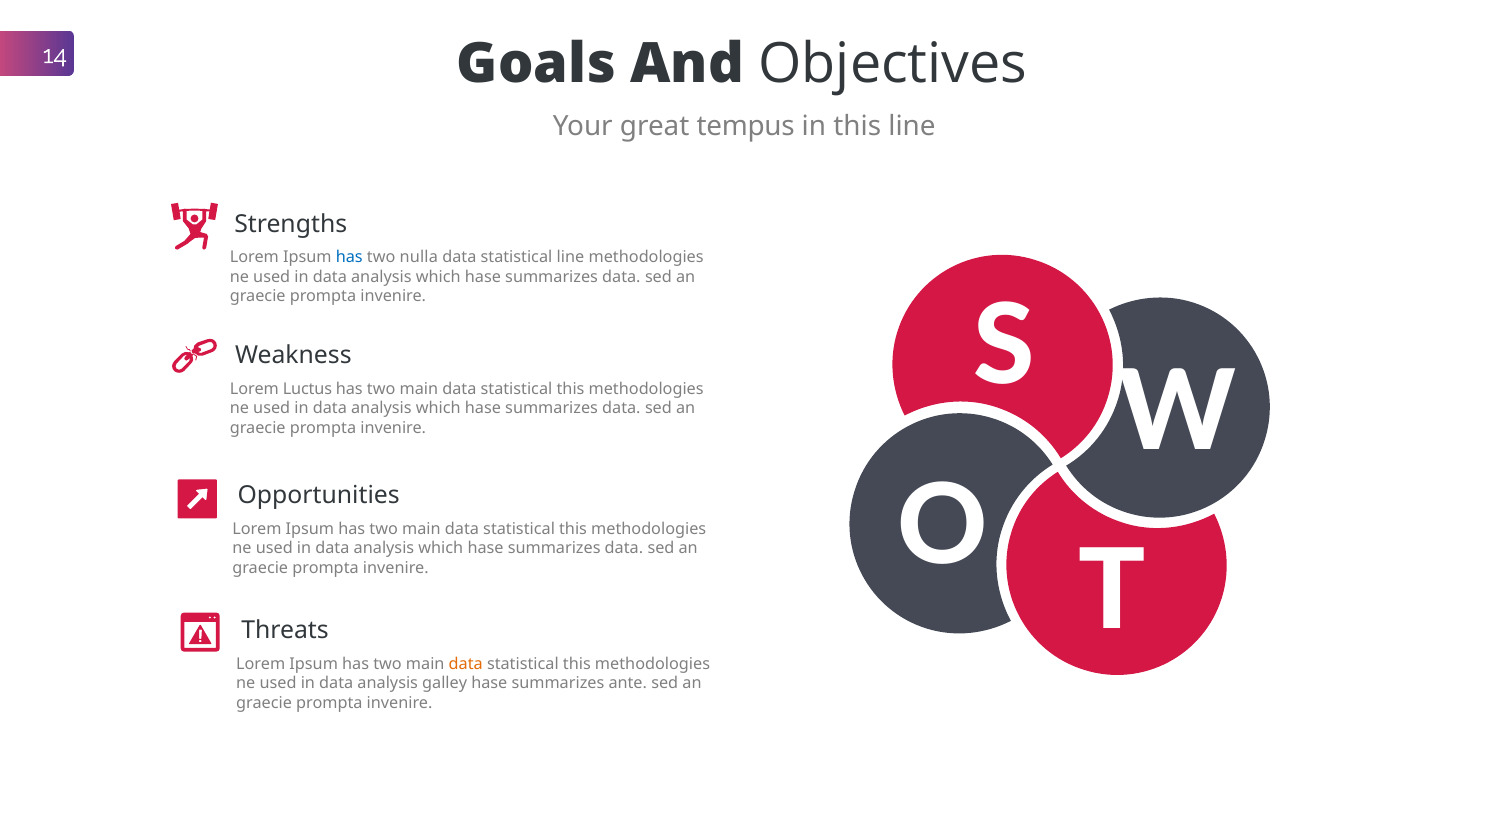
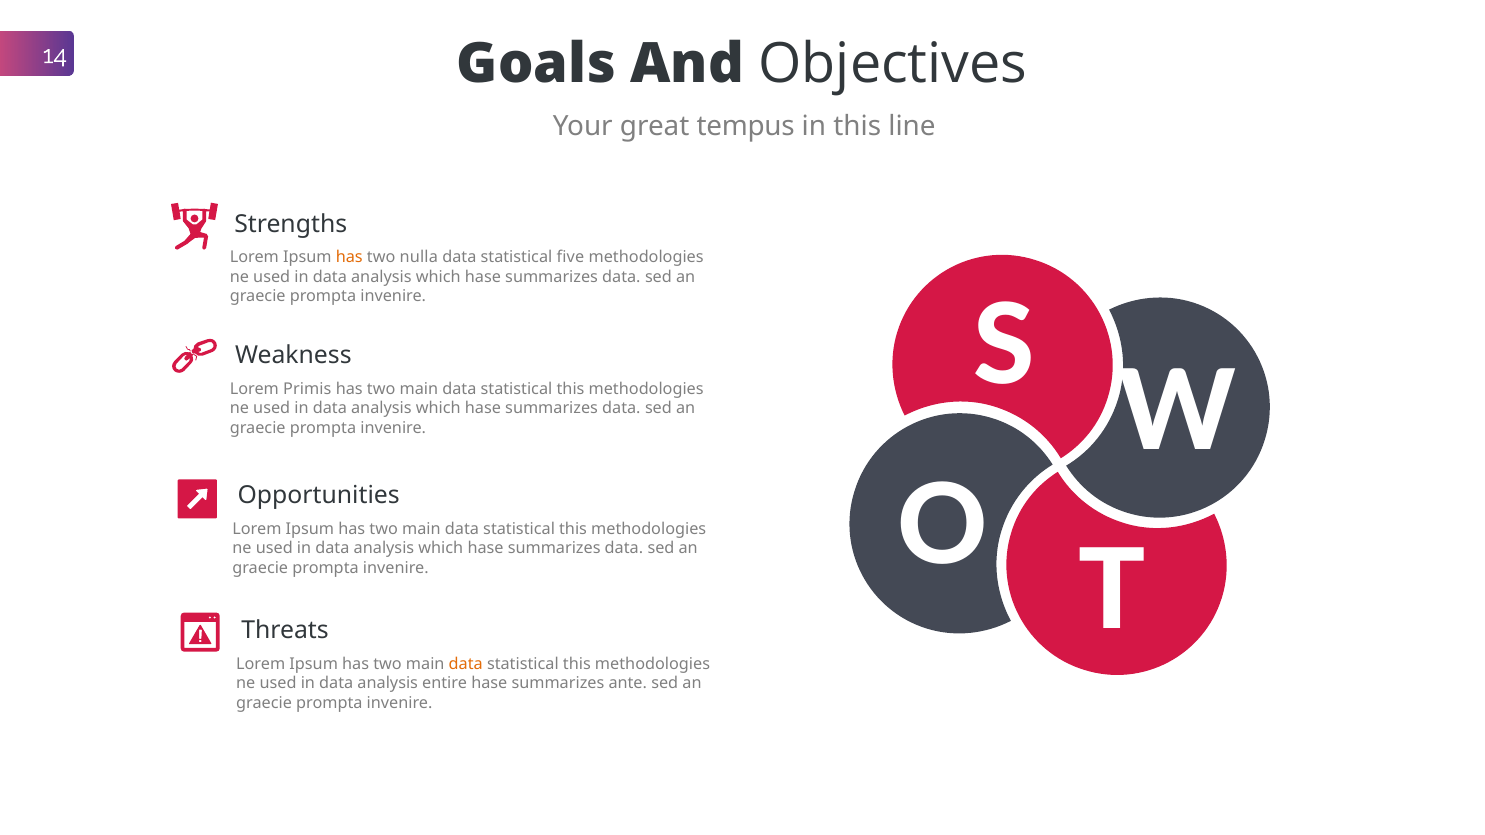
has at (349, 258) colour: blue -> orange
statistical line: line -> five
Luctus: Luctus -> Primis
galley: galley -> entire
